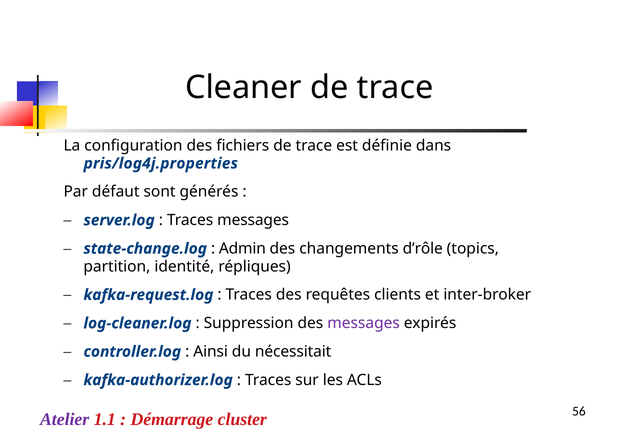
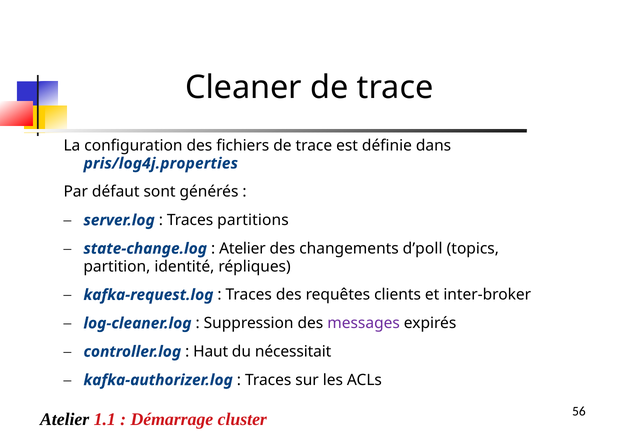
Traces messages: messages -> partitions
Admin at (242, 248): Admin -> Atelier
d’rôle: d’rôle -> d’poll
Ainsi: Ainsi -> Haut
Atelier at (65, 419) colour: purple -> black
